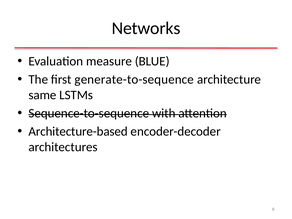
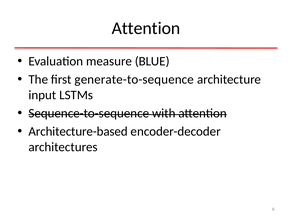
Networks at (146, 28): Networks -> Attention
same: same -> input
